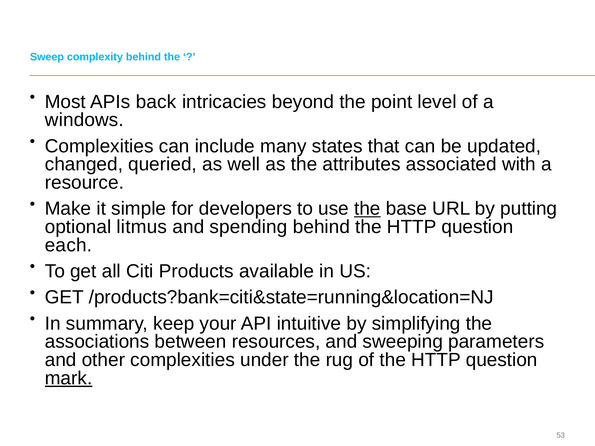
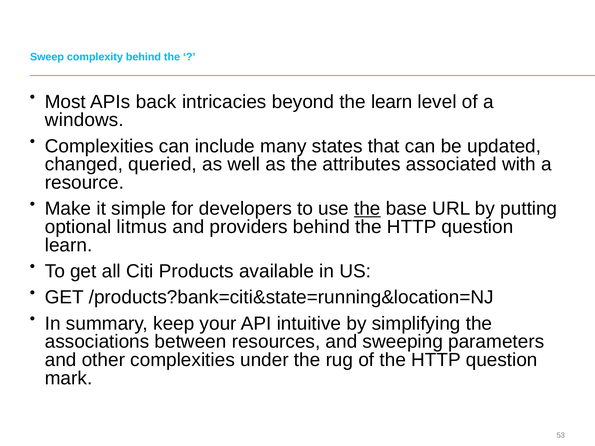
the point: point -> learn
spending: spending -> providers
each at (68, 245): each -> learn
mark underline: present -> none
